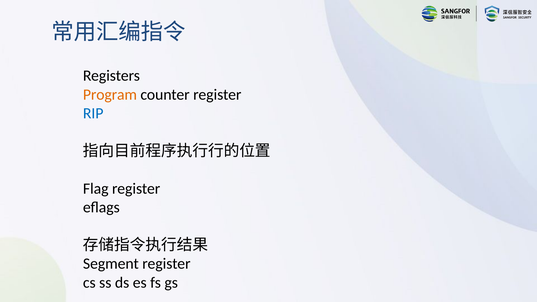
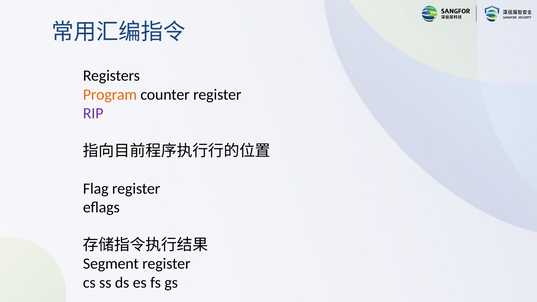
RIP colour: blue -> purple
